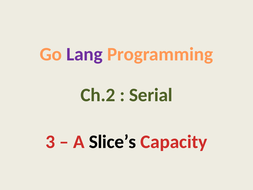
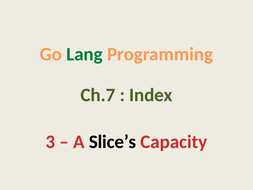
Lang colour: purple -> green
Ch.2: Ch.2 -> Ch.7
Serial: Serial -> Index
